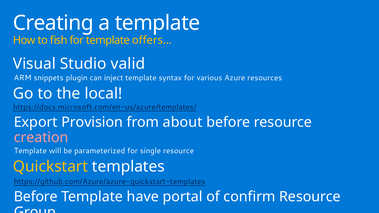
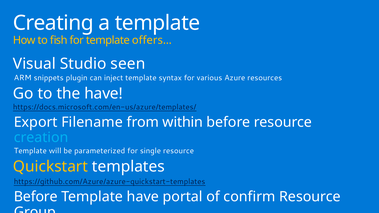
valid: valid -> seen
the local: local -> have
Provision: Provision -> Filename
about: about -> within
creation colour: pink -> light blue
